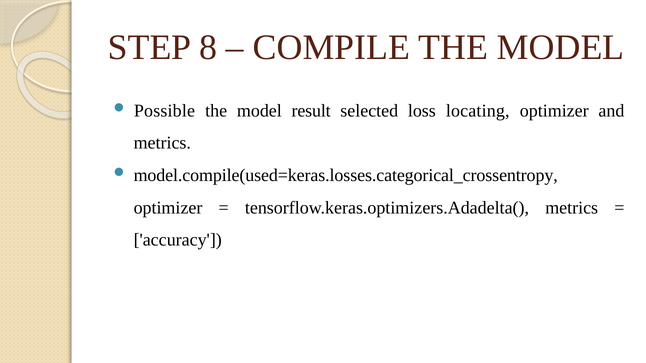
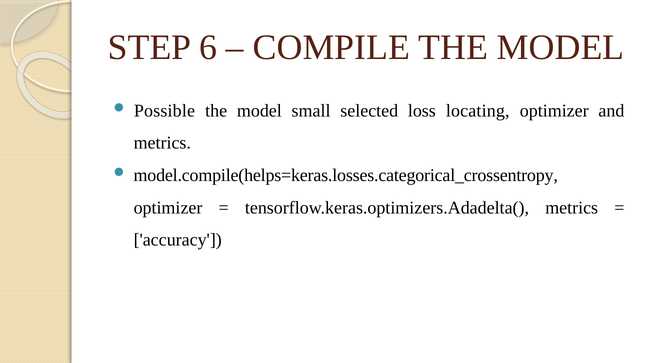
8: 8 -> 6
result: result -> small
model.compile(used=keras.losses.categorical_crossentropy: model.compile(used=keras.losses.categorical_crossentropy -> model.compile(helps=keras.losses.categorical_crossentropy
